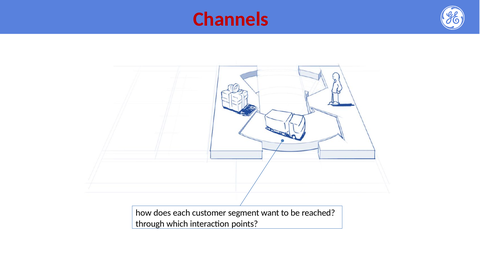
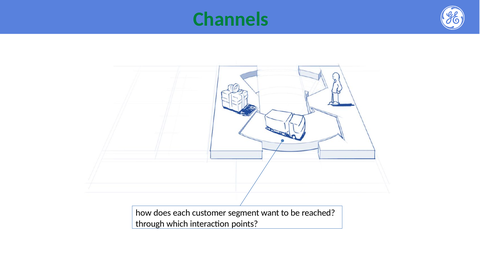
Channels colour: red -> green
